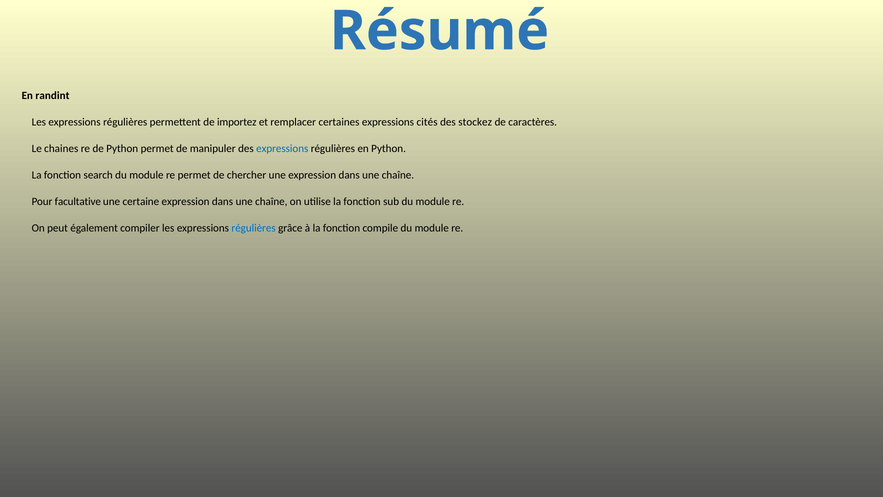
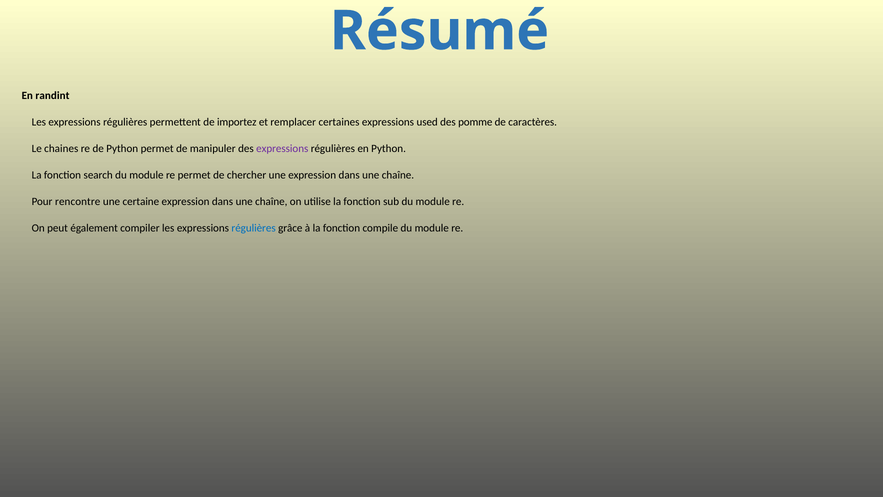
cités: cités -> used
stockez: stockez -> pomme
expressions at (282, 149) colour: blue -> purple
facultative: facultative -> rencontre
